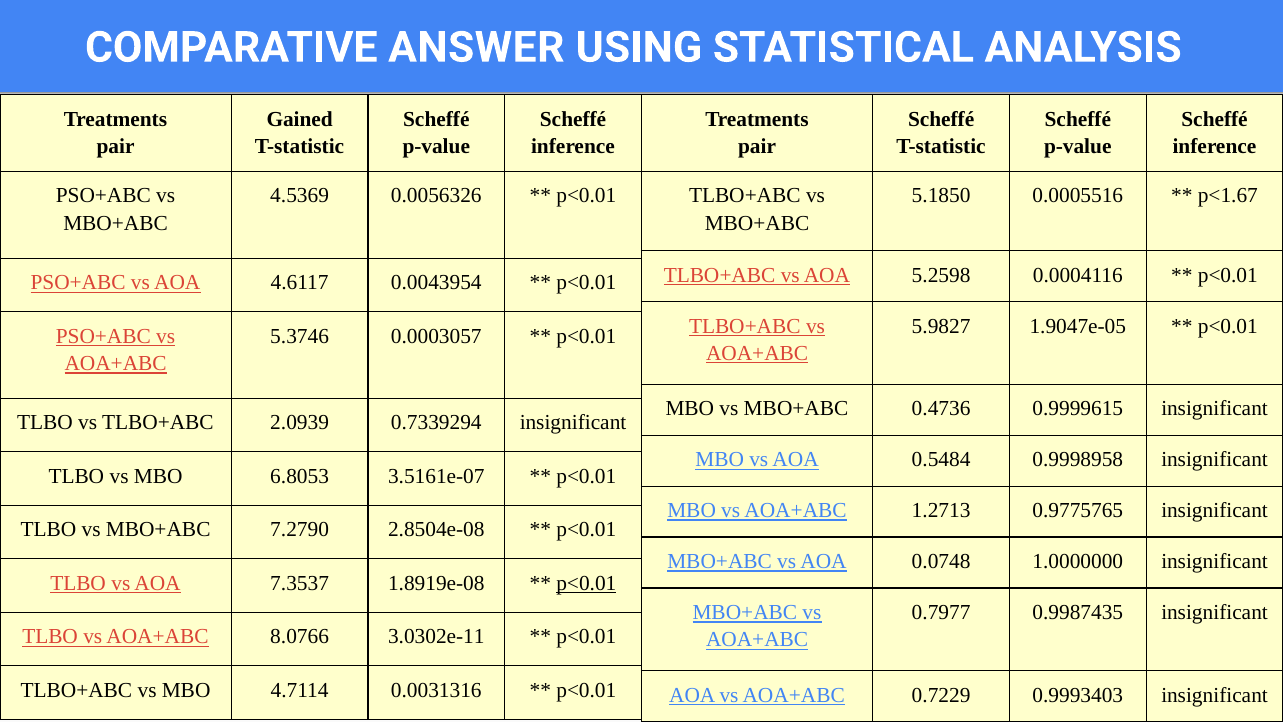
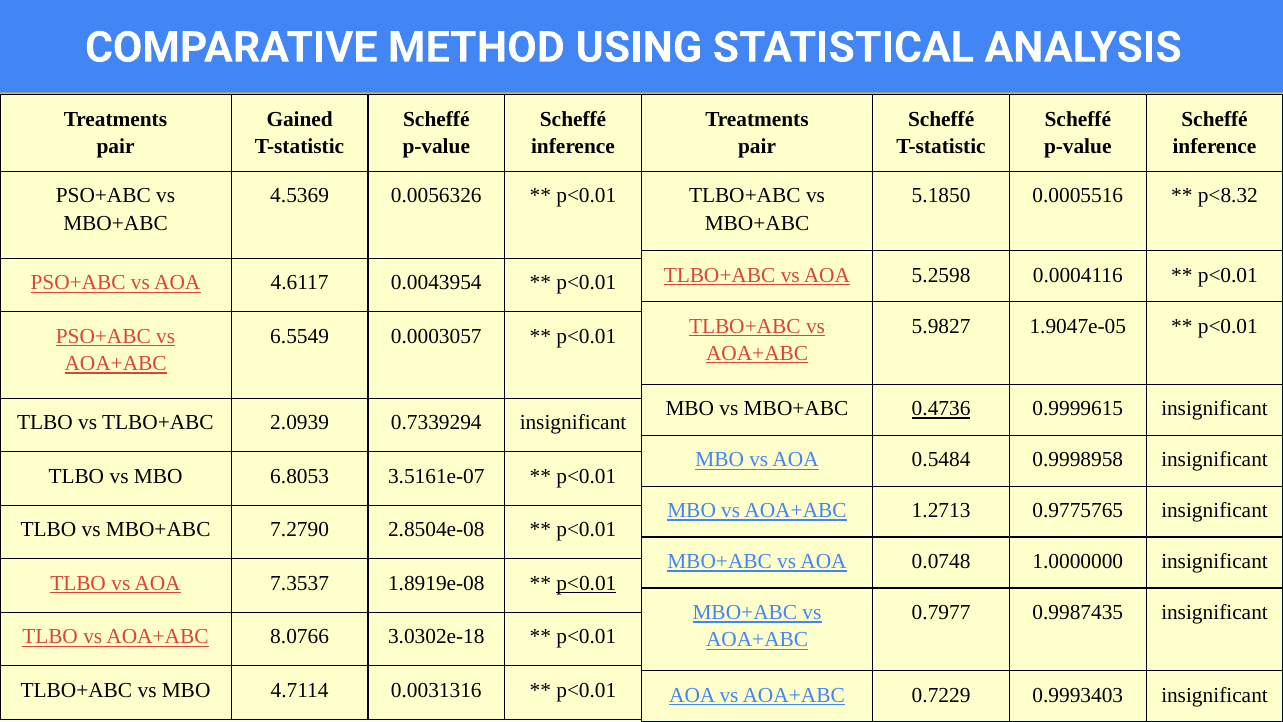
ANSWER: ANSWER -> METHOD
p<1.67: p<1.67 -> p<8.32
5.3746: 5.3746 -> 6.5549
0.4736 underline: none -> present
3.0302e-11: 3.0302e-11 -> 3.0302e-18
